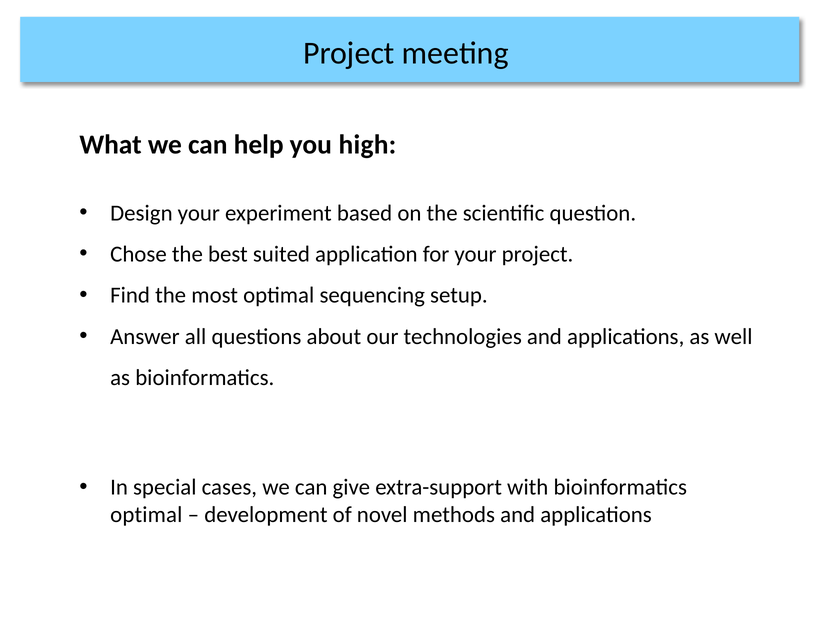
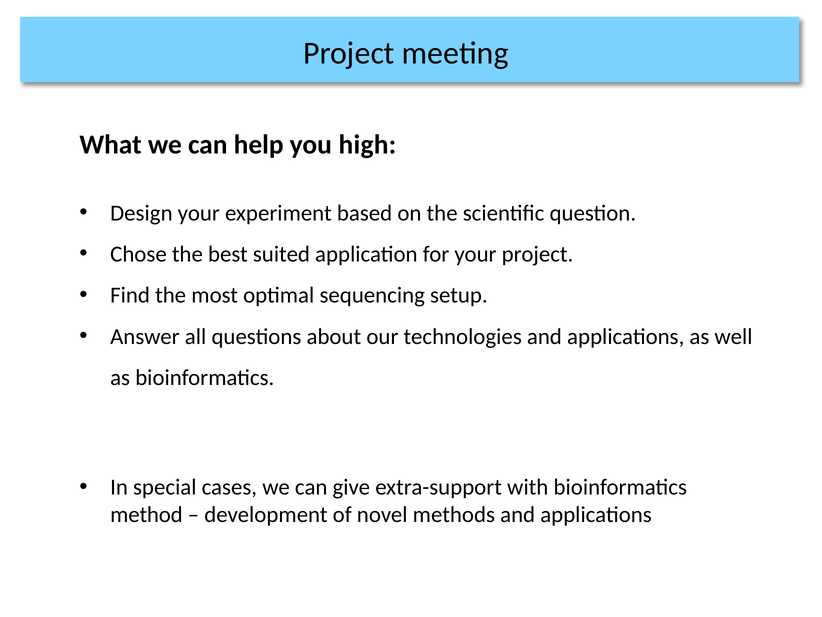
optimal at (146, 514): optimal -> method
